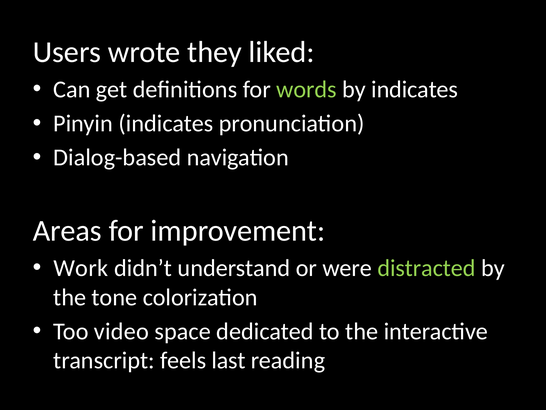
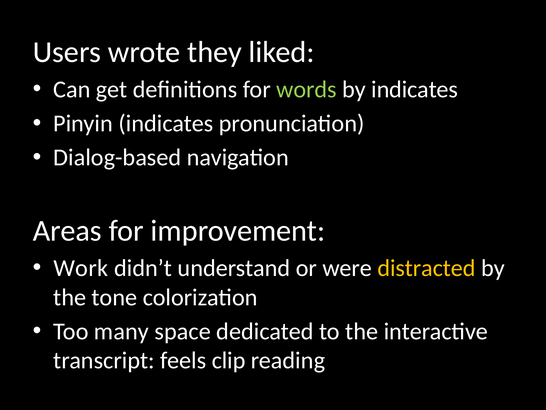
distracted colour: light green -> yellow
video: video -> many
last: last -> clip
